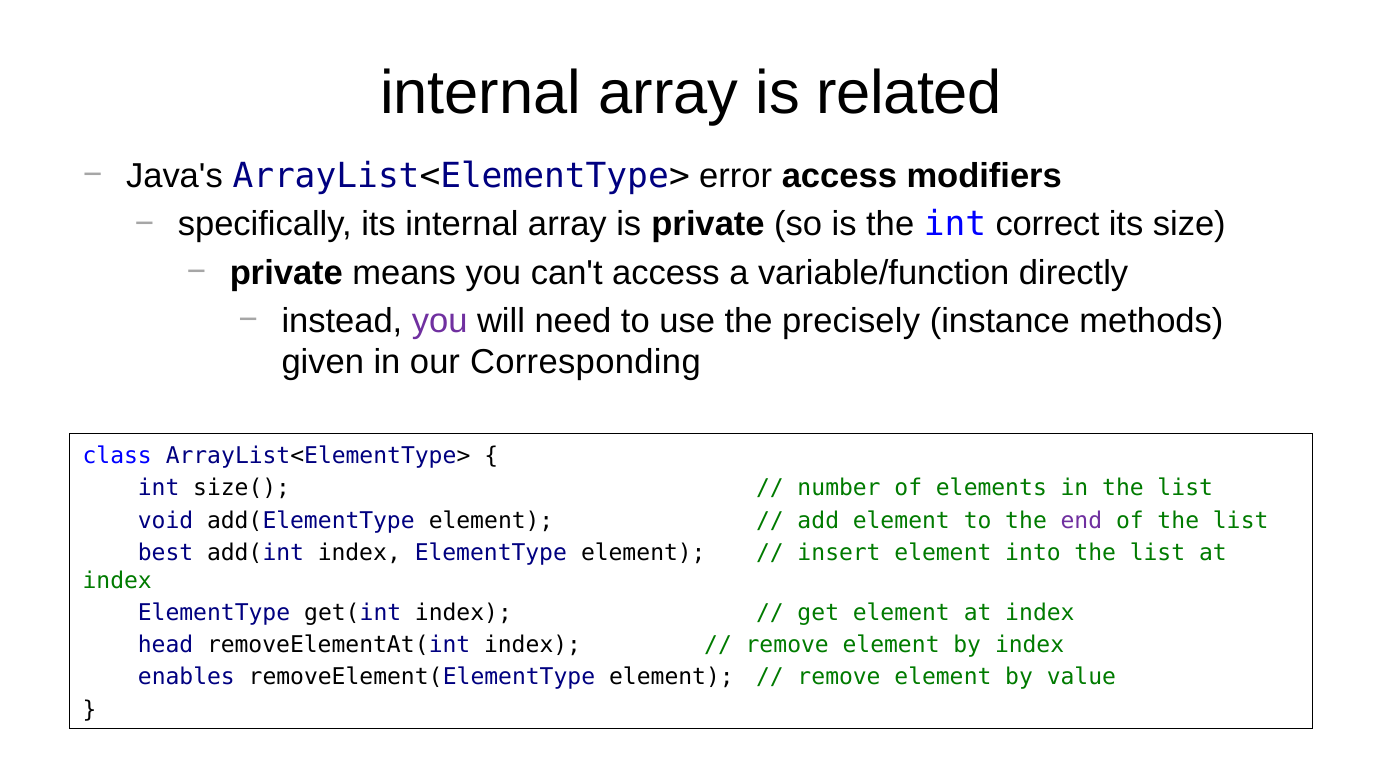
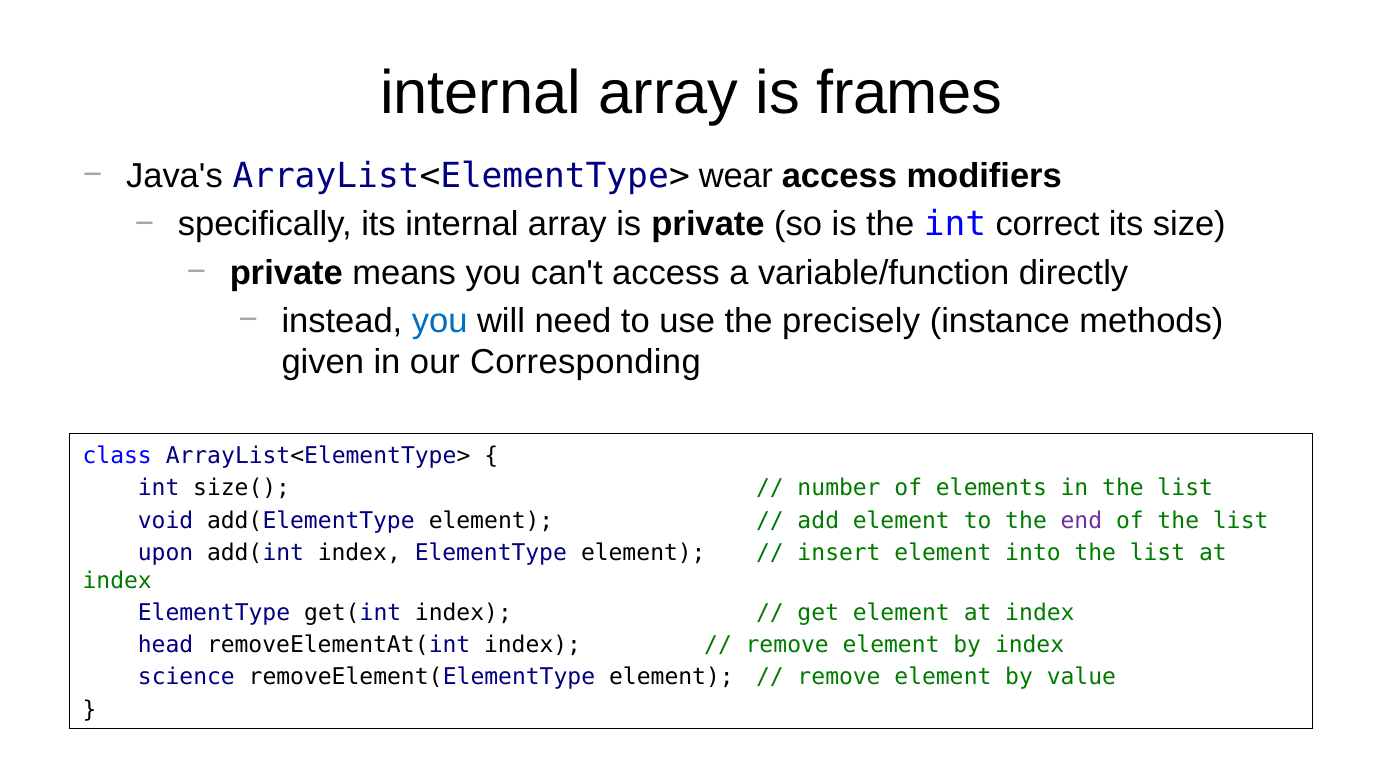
related: related -> frames
error: error -> wear
you at (440, 321) colour: purple -> blue
best: best -> upon
enables: enables -> science
